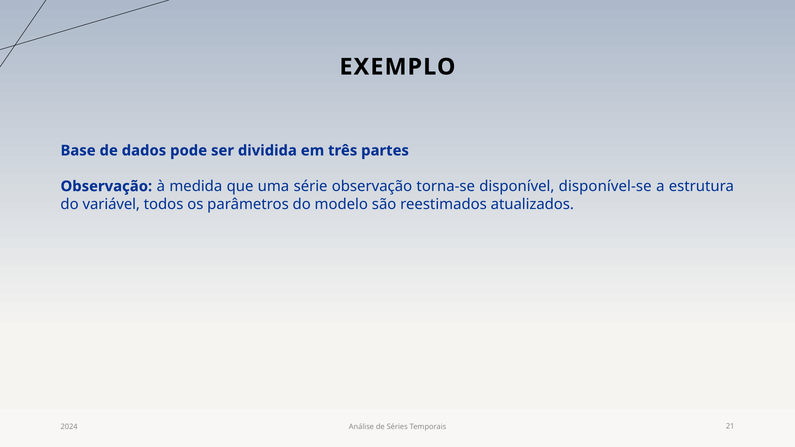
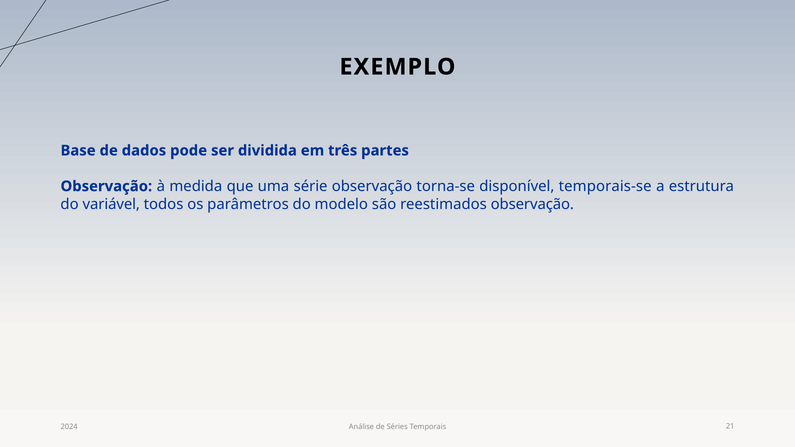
disponível-se: disponível-se -> temporais-se
reestimados atualizados: atualizados -> observação
